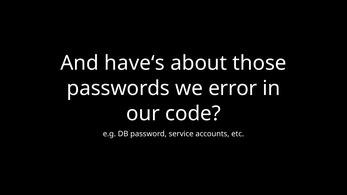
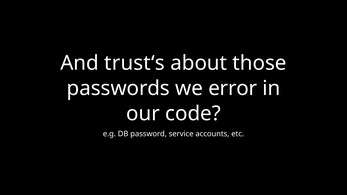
have‘s: have‘s -> trust‘s
